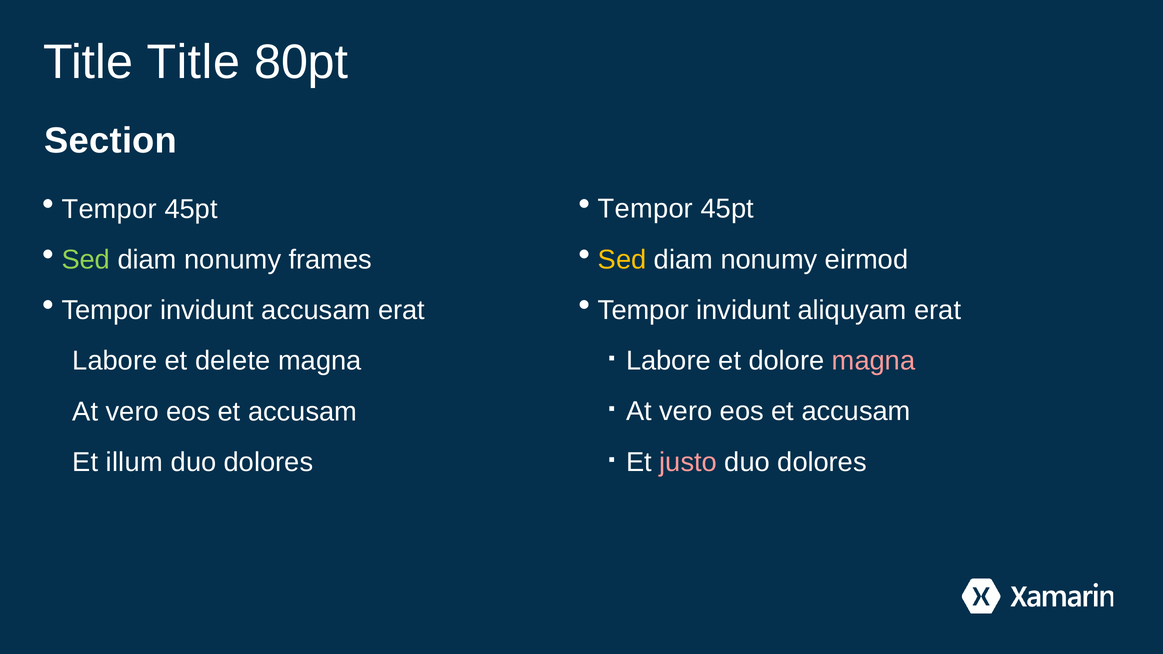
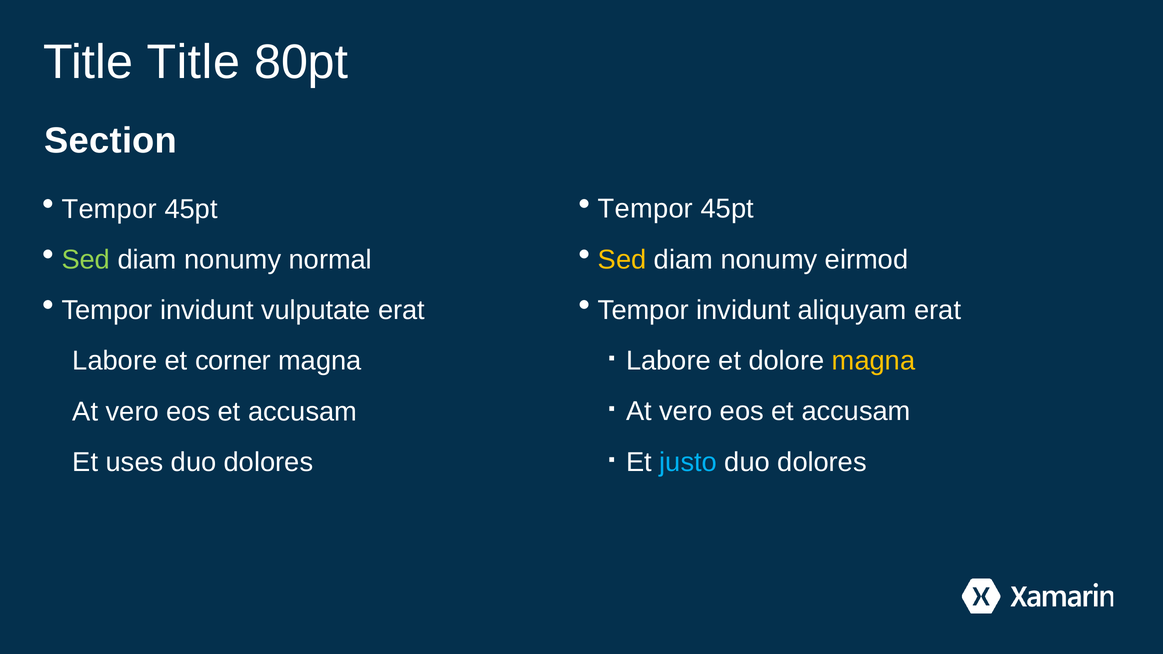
frames: frames -> normal
invidunt accusam: accusam -> vulputate
delete: delete -> corner
magna at (874, 361) colour: pink -> yellow
illum: illum -> uses
justo colour: pink -> light blue
